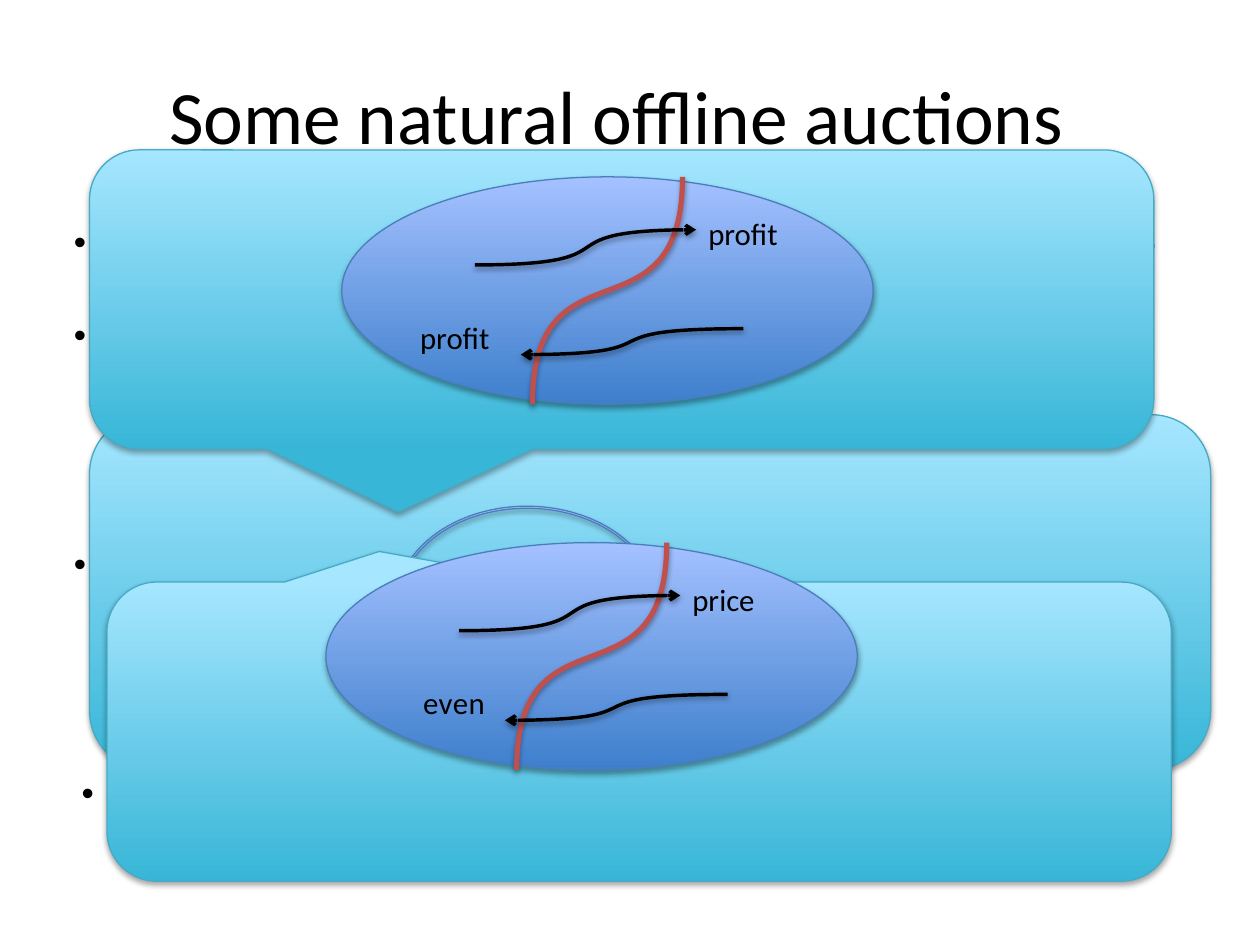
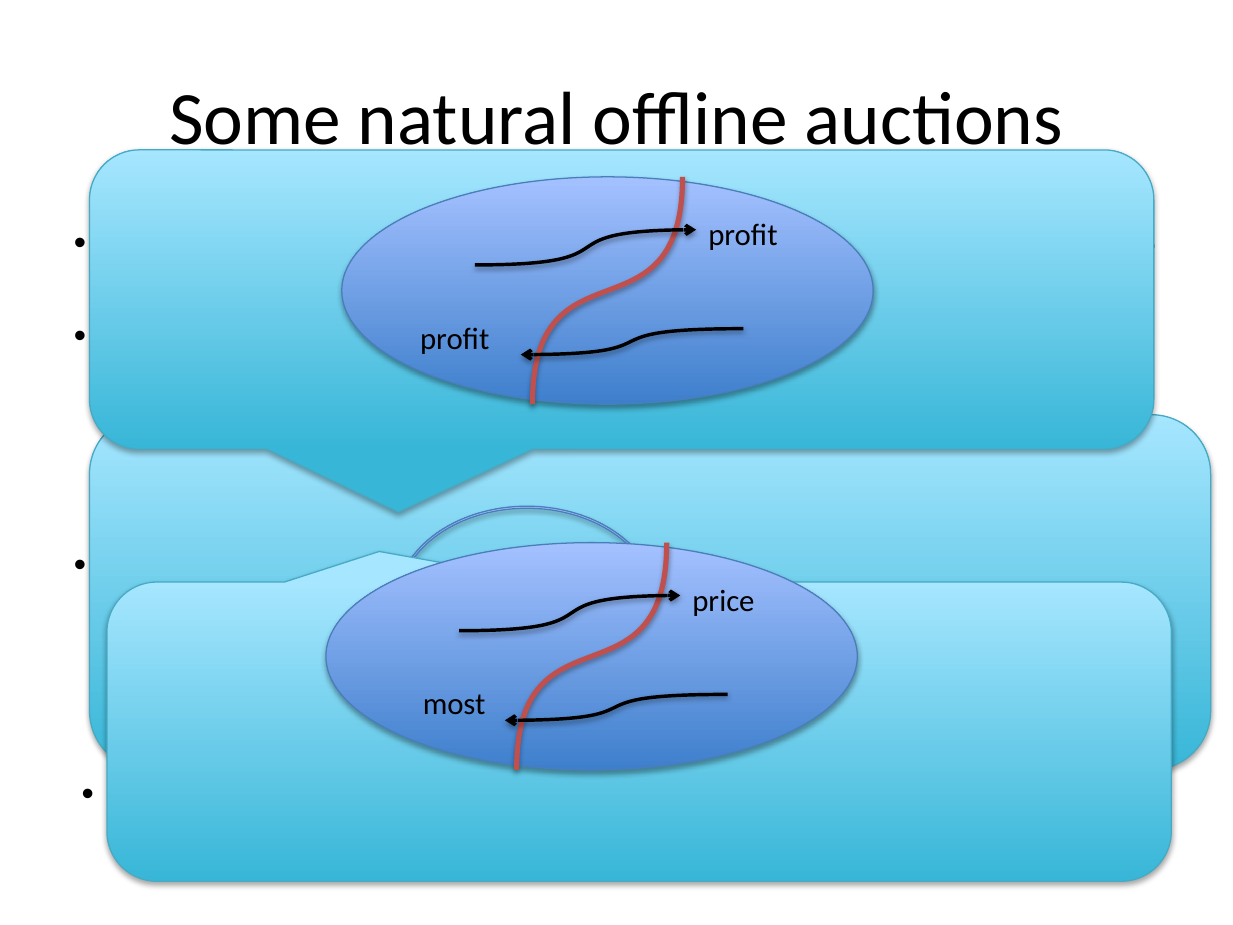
even: even -> most
